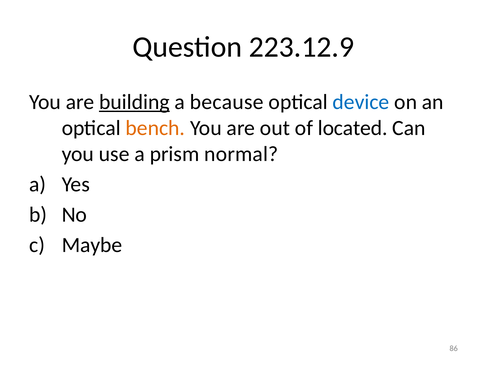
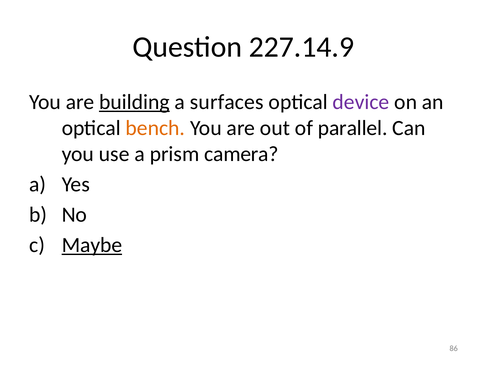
223.12.9: 223.12.9 -> 227.14.9
because: because -> surfaces
device colour: blue -> purple
located: located -> parallel
normal: normal -> camera
Maybe underline: none -> present
